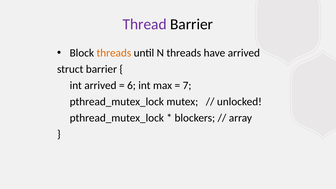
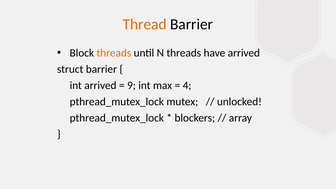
Thread colour: purple -> orange
6: 6 -> 9
7: 7 -> 4
